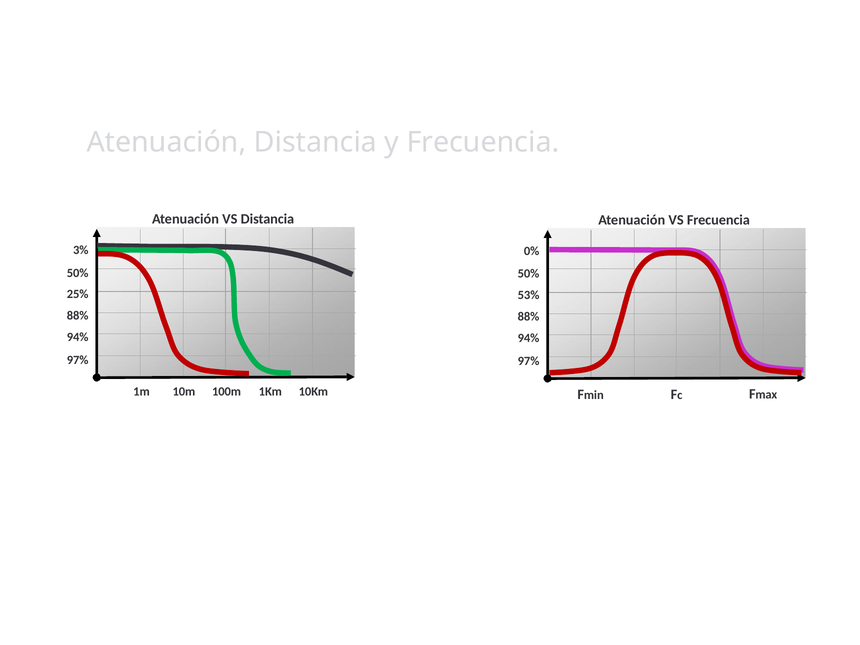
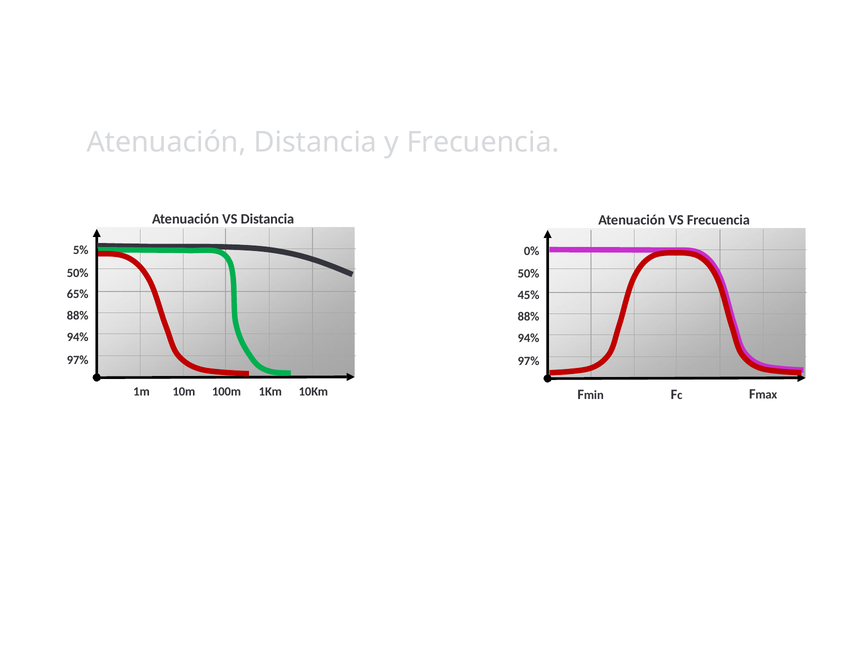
3%: 3% -> 5%
25%: 25% -> 65%
53%: 53% -> 45%
